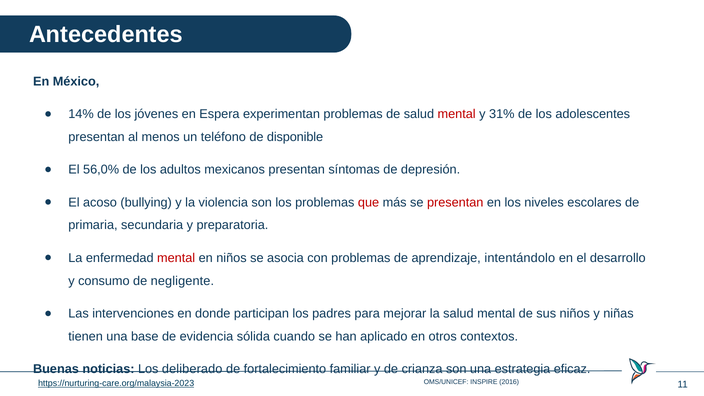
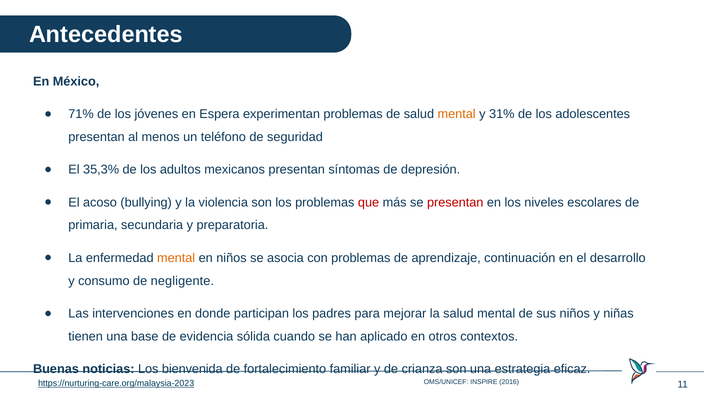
14%: 14% -> 71%
mental at (457, 114) colour: red -> orange
disponible: disponible -> seguridad
56,0%: 56,0% -> 35,3%
mental at (176, 258) colour: red -> orange
intentándolo: intentándolo -> continuación
deliberado: deliberado -> bienvenida
